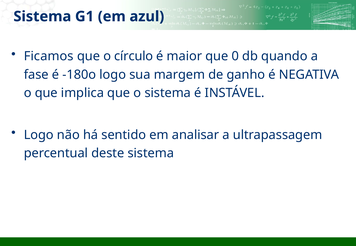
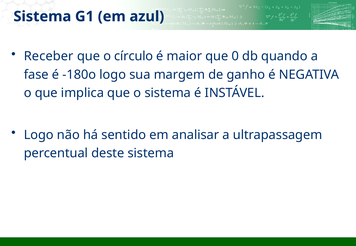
Ficamos: Ficamos -> Receber
